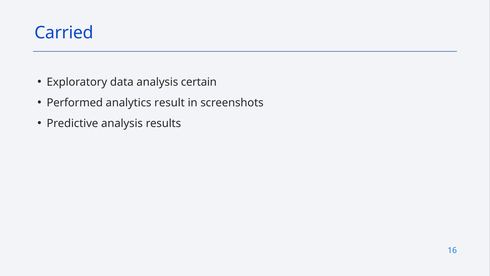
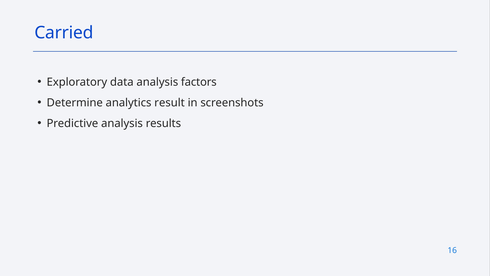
certain: certain -> factors
Performed: Performed -> Determine
